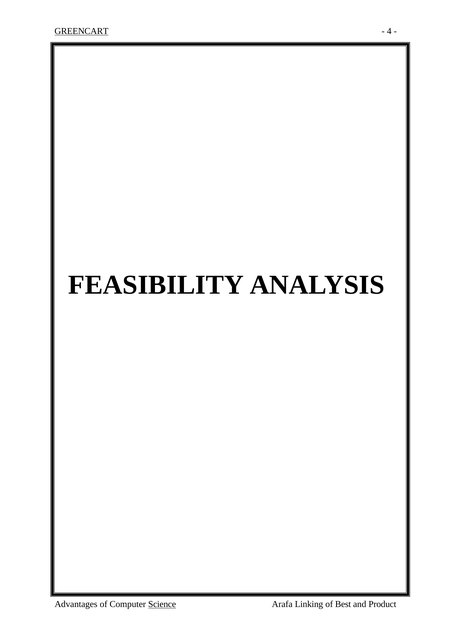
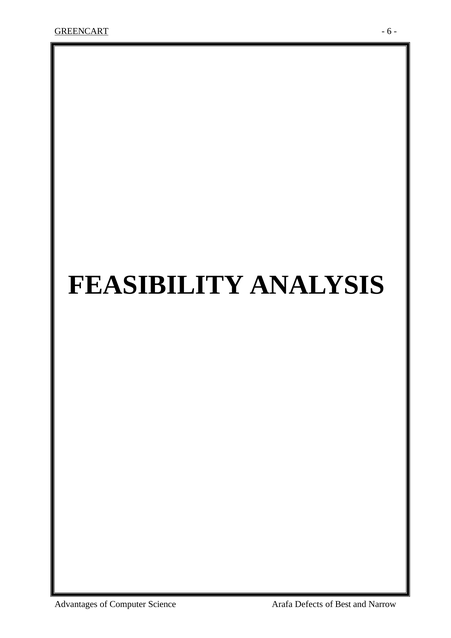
4: 4 -> 6
Science underline: present -> none
Linking: Linking -> Defects
Product: Product -> Narrow
